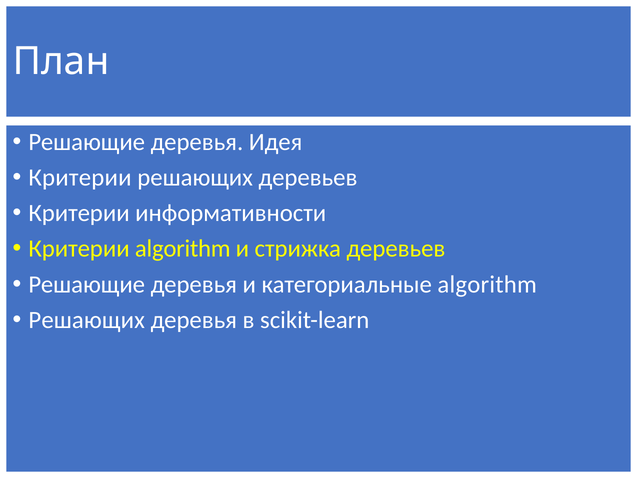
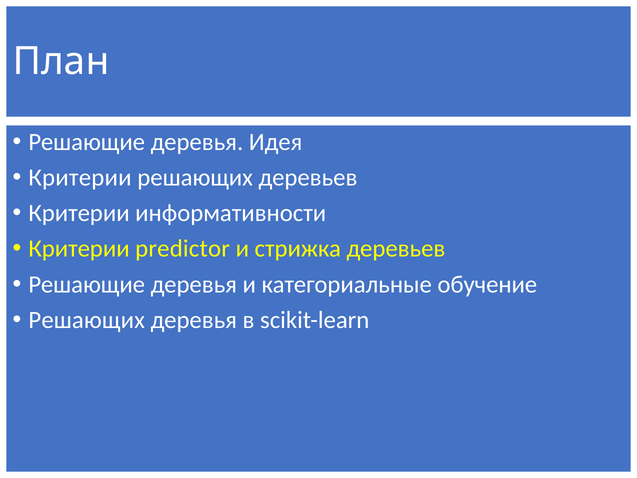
Критерии algorithm: algorithm -> predictor
категориальные algorithm: algorithm -> обучение
